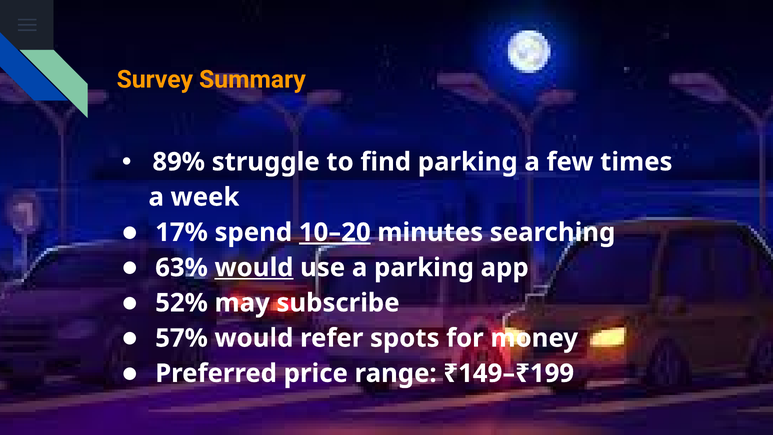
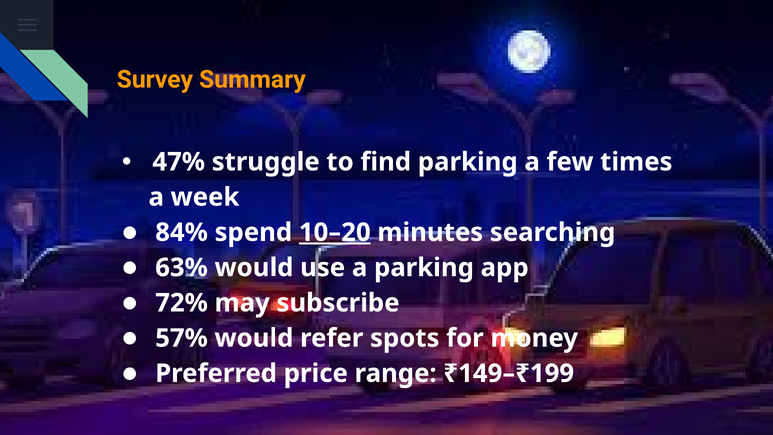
89%: 89% -> 47%
17%: 17% -> 84%
would at (254, 268) underline: present -> none
52%: 52% -> 72%
